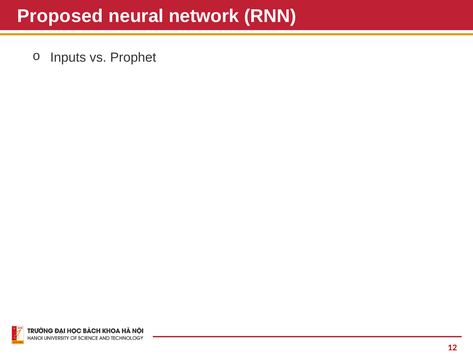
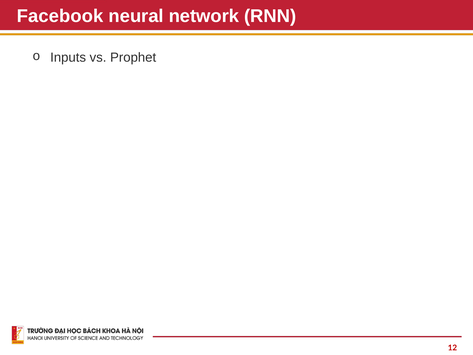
Proposed: Proposed -> Facebook
